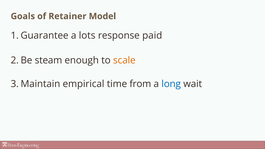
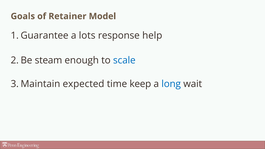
paid: paid -> help
scale colour: orange -> blue
empirical: empirical -> expected
from: from -> keep
